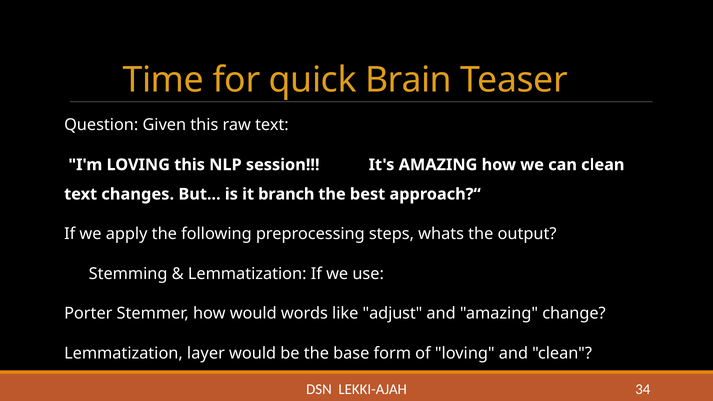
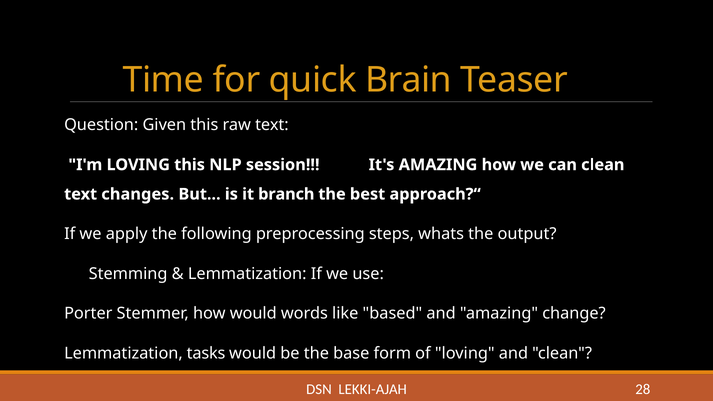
adjust: adjust -> based
layer: layer -> tasks
34: 34 -> 28
